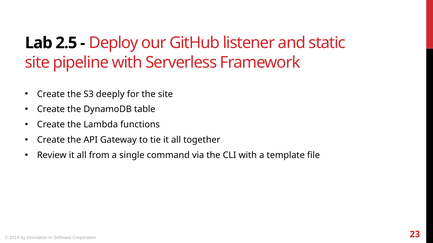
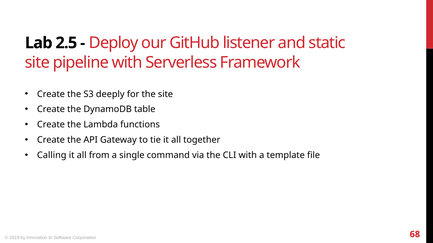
Review: Review -> Calling
23: 23 -> 68
